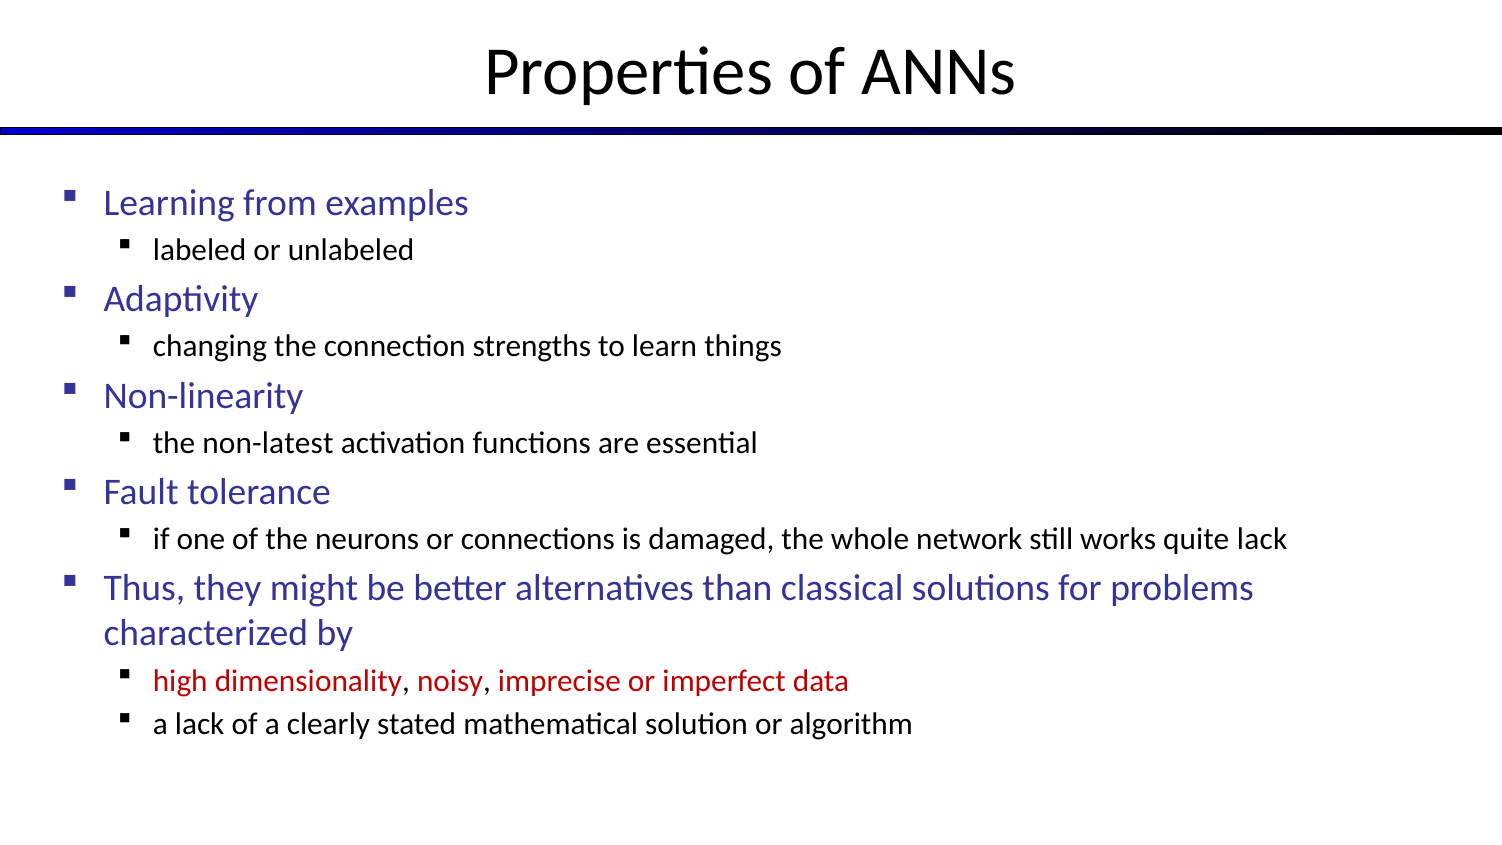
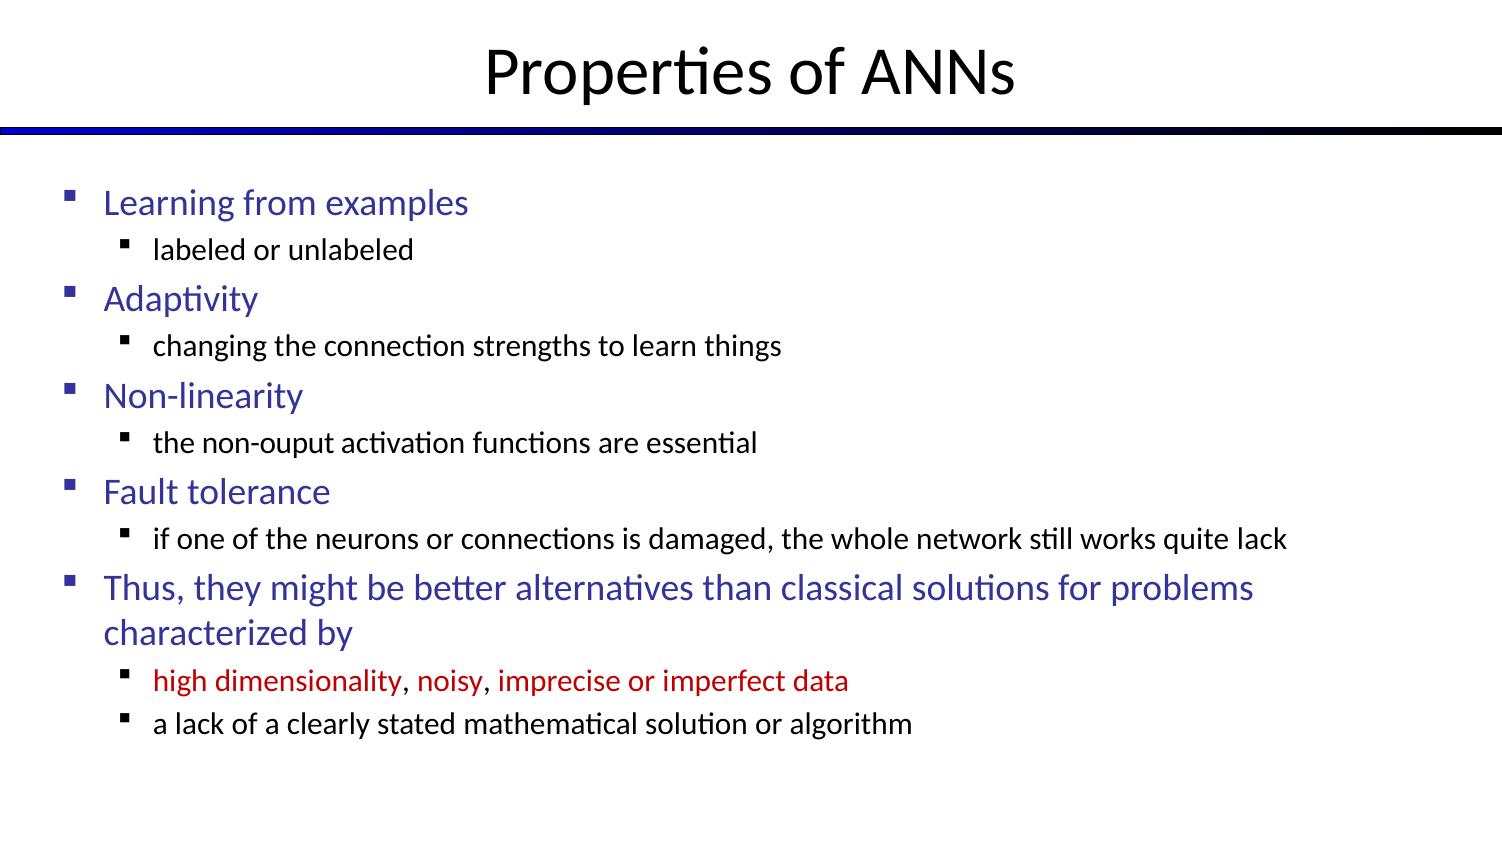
non-latest: non-latest -> non-ouput
